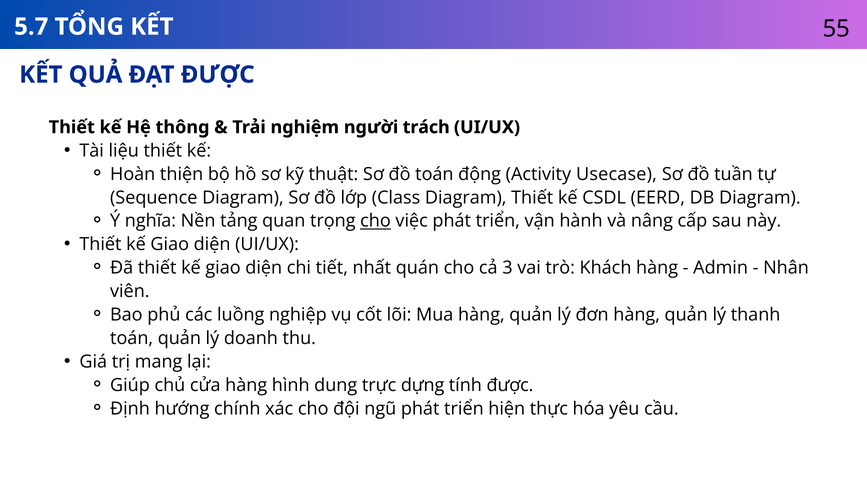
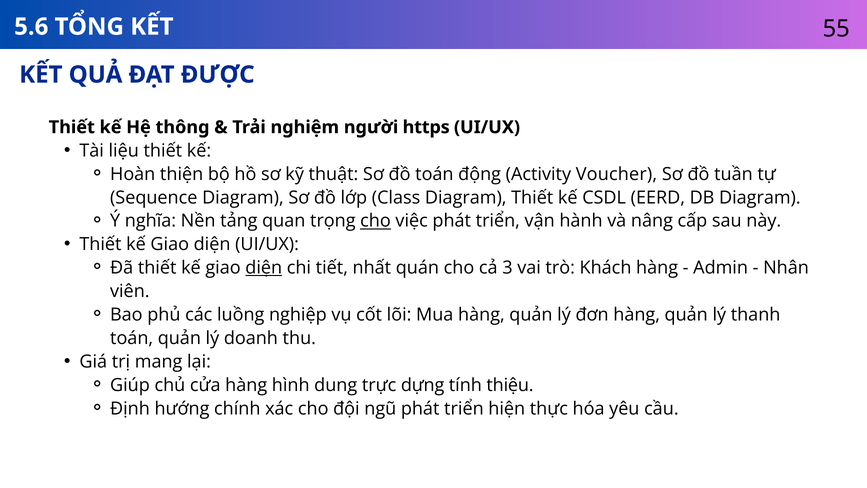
5.7: 5.7 -> 5.6
trách: trách -> https
Usecase: Usecase -> Voucher
diện at (264, 268) underline: none -> present
tính được: được -> thiệu
